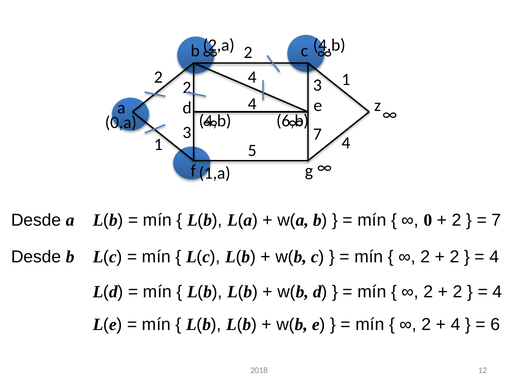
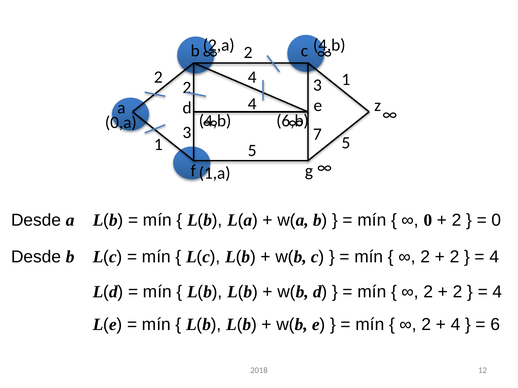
7 4: 4 -> 5
7 at (496, 221): 7 -> 0
